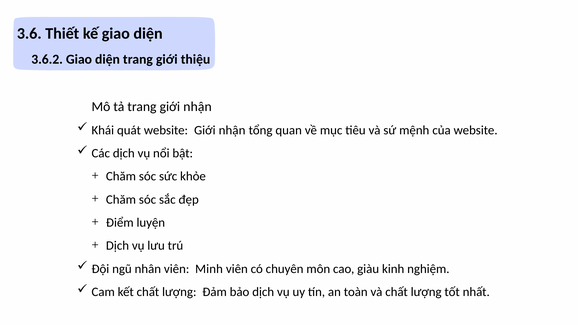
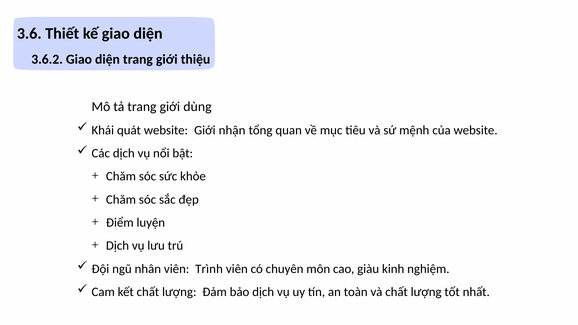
trang giới nhận: nhận -> dùng
Minh: Minh -> Trình
